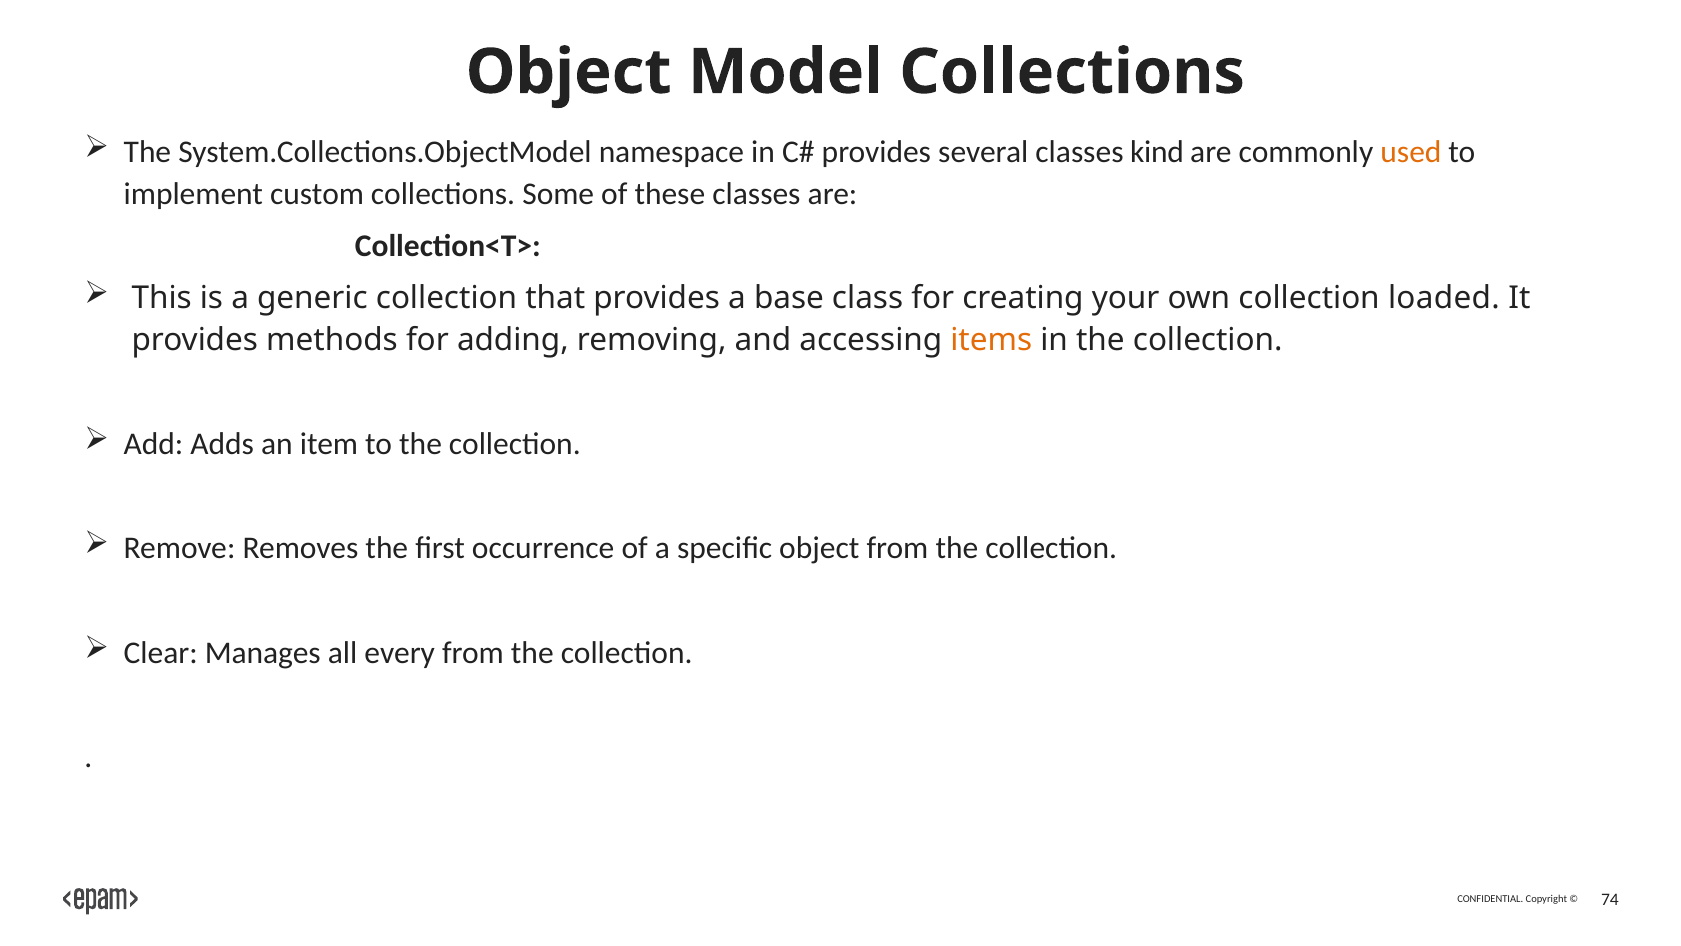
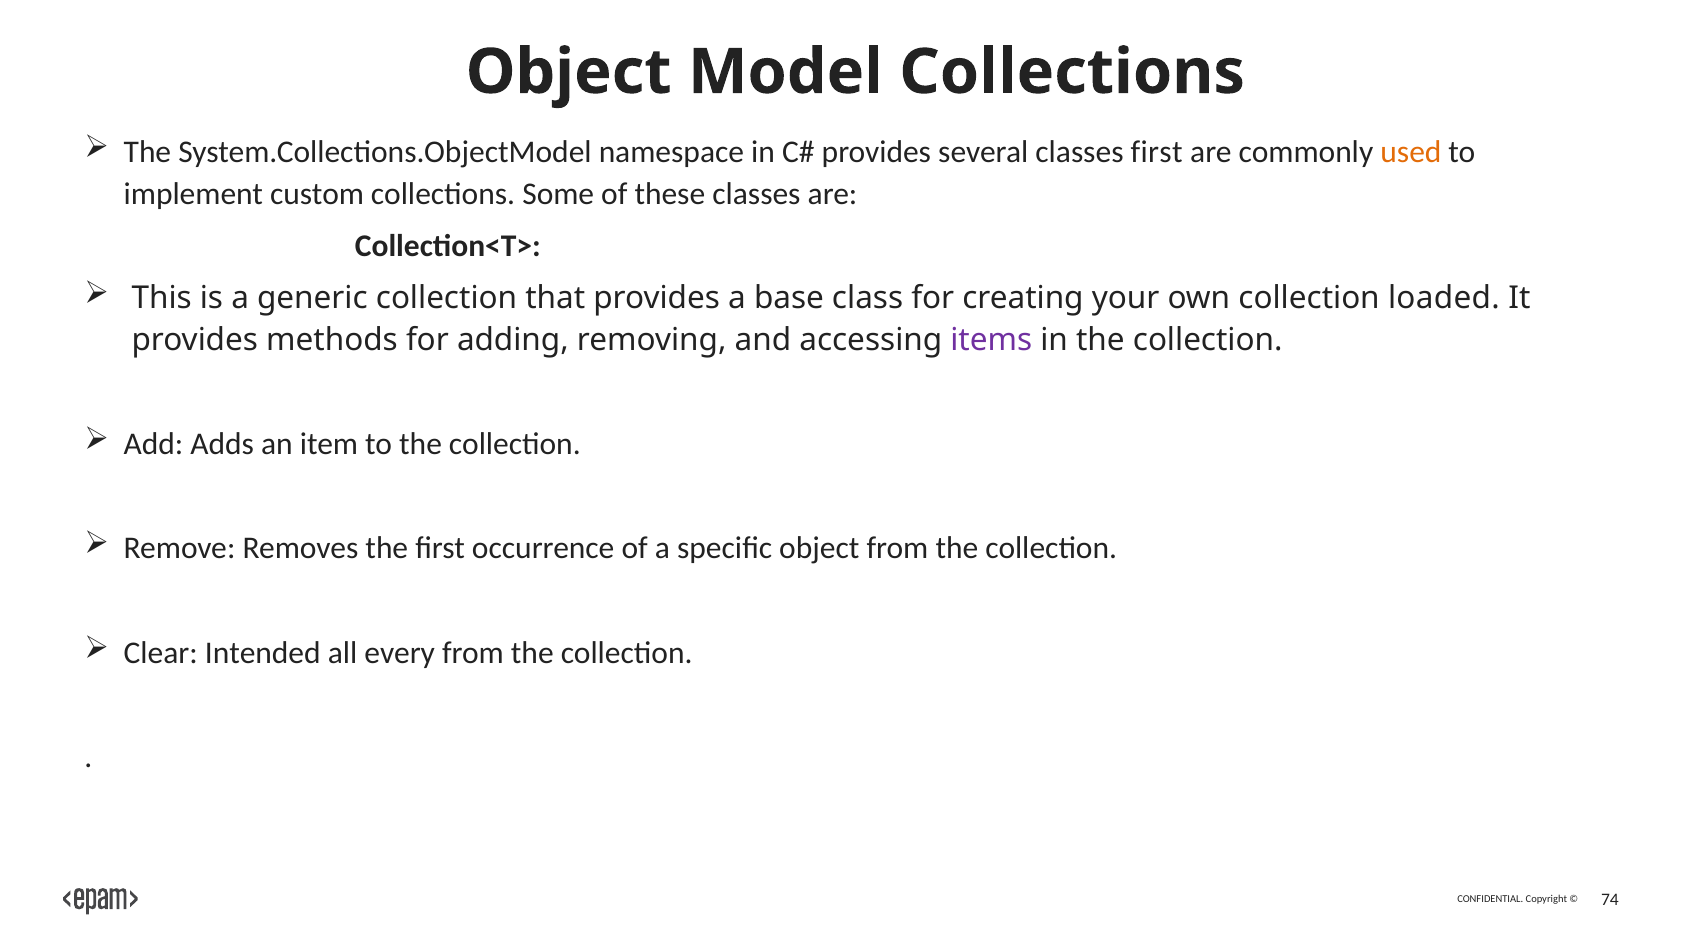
classes kind: kind -> first
items colour: orange -> purple
Manages: Manages -> Intended
